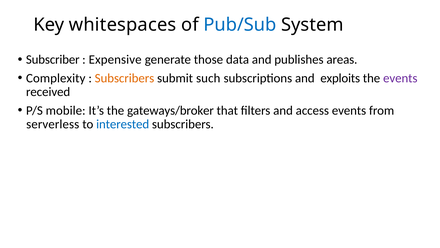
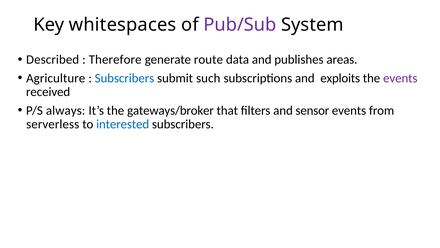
Pub/Sub colour: blue -> purple
Subscriber: Subscriber -> Described
Expensive: Expensive -> Therefore
those: those -> route
Complexity: Complexity -> Agriculture
Subscribers at (124, 78) colour: orange -> blue
mobile: mobile -> always
access: access -> sensor
